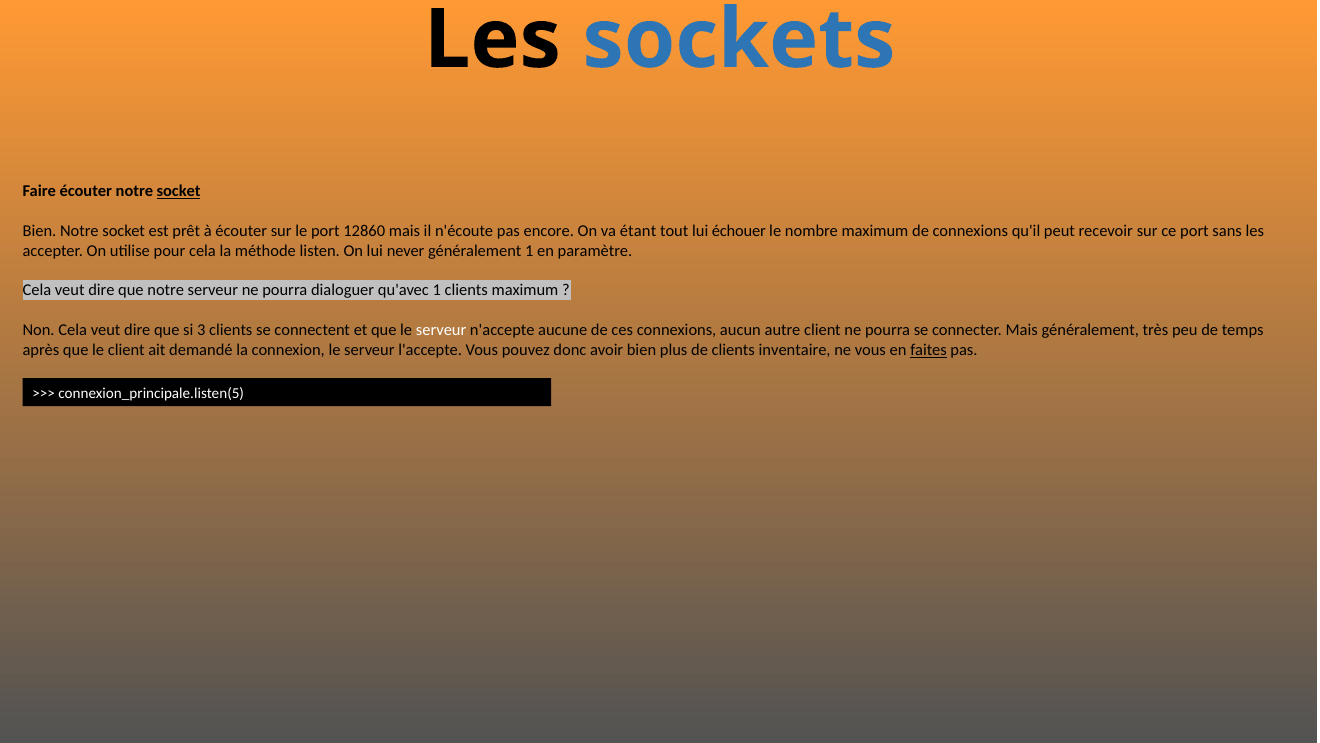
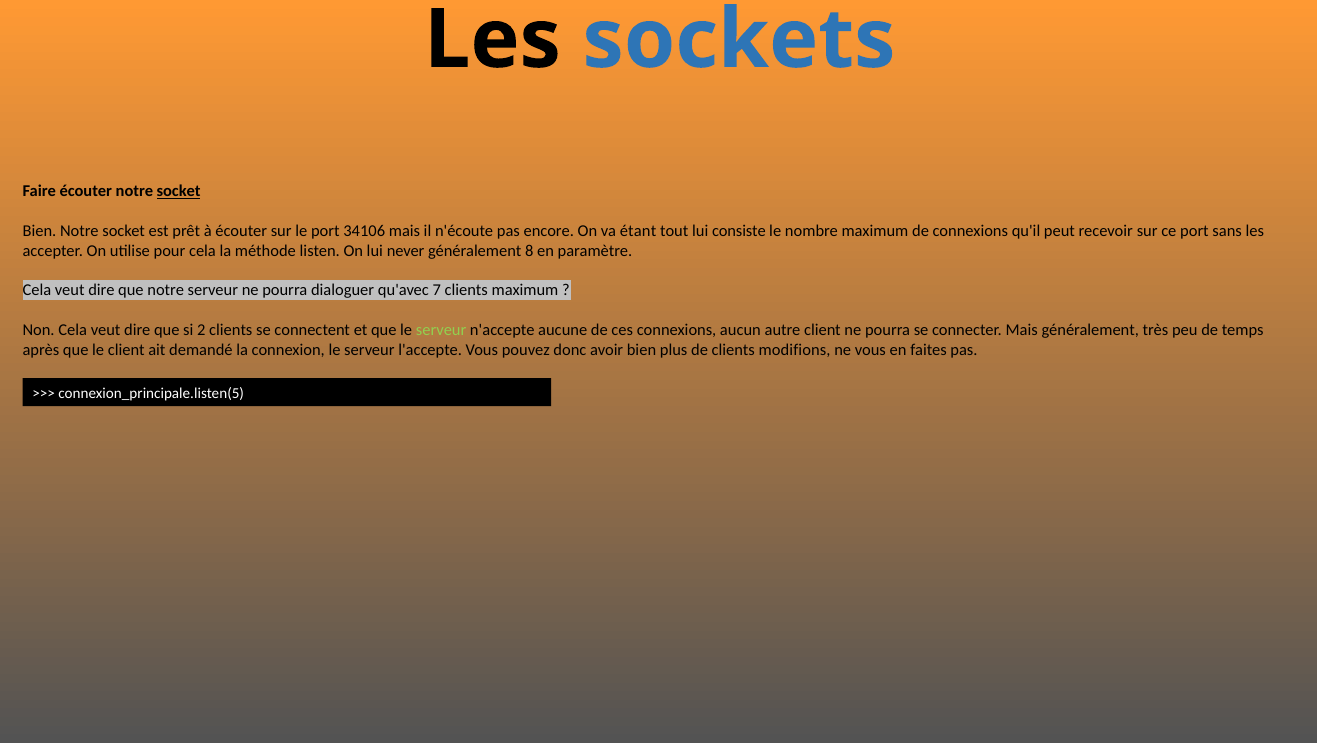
12860: 12860 -> 34106
échouer: échouer -> consiste
généralement 1: 1 -> 8
qu'avec 1: 1 -> 7
3: 3 -> 2
serveur at (441, 330) colour: white -> light green
inventaire: inventaire -> modifions
faites underline: present -> none
